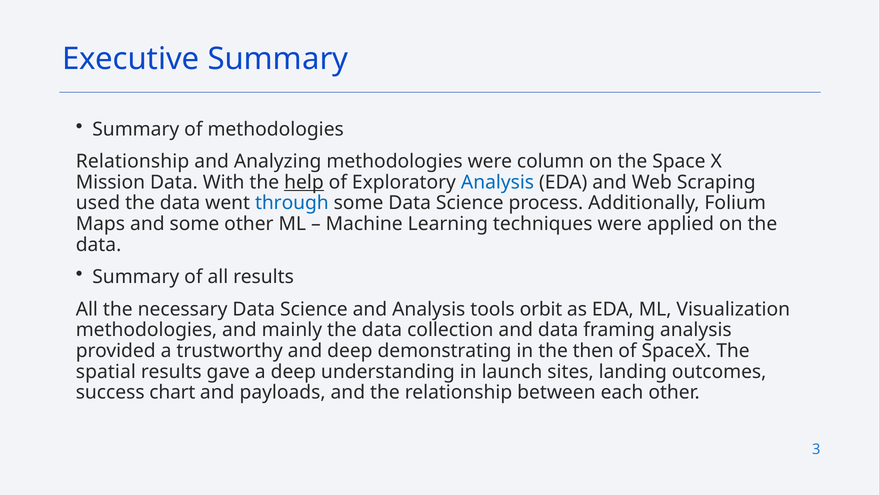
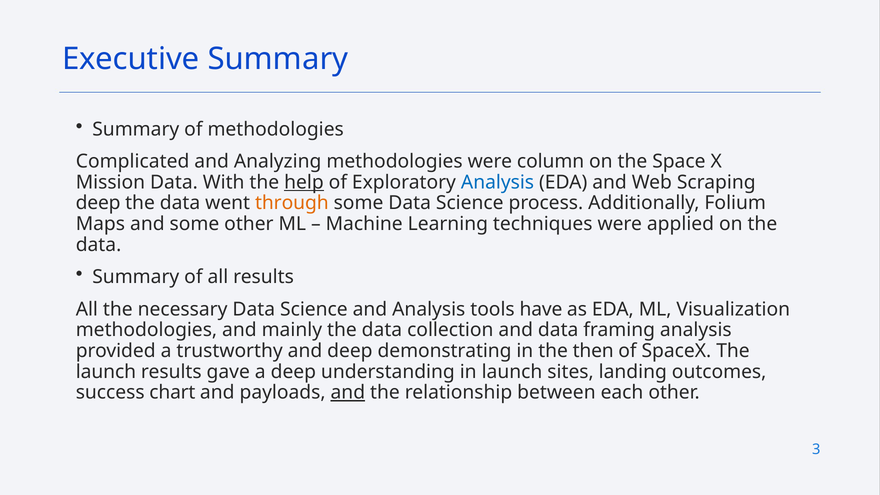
Relationship at (133, 162): Relationship -> Complicated
used at (98, 203): used -> deep
through colour: blue -> orange
orbit: orbit -> have
spatial at (106, 372): spatial -> launch
and at (348, 392) underline: none -> present
